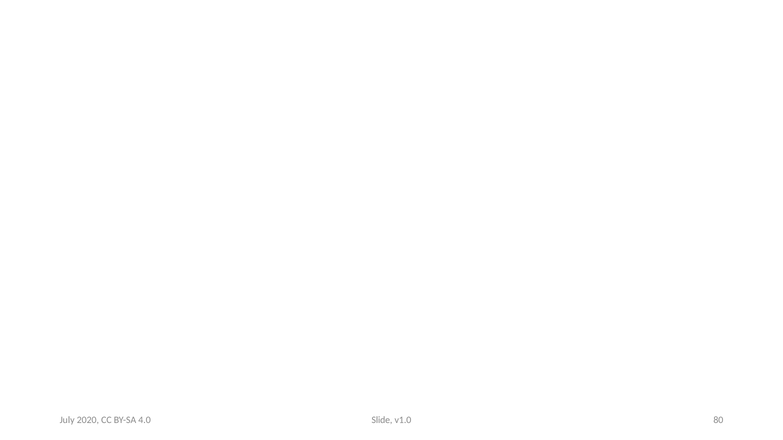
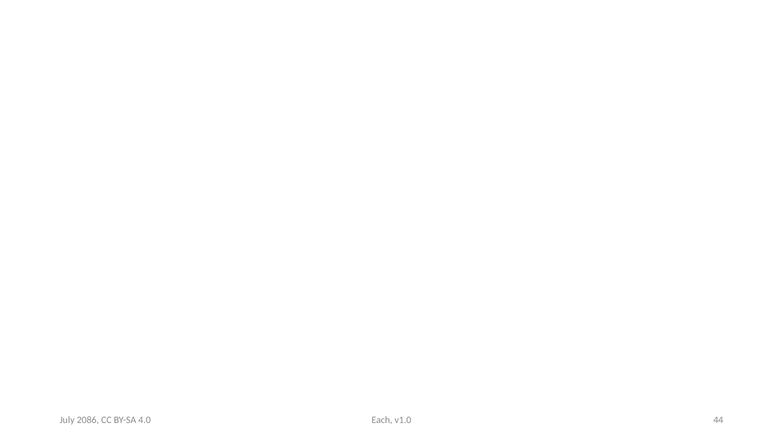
Slide: Slide -> Each
80: 80 -> 44
2020: 2020 -> 2086
